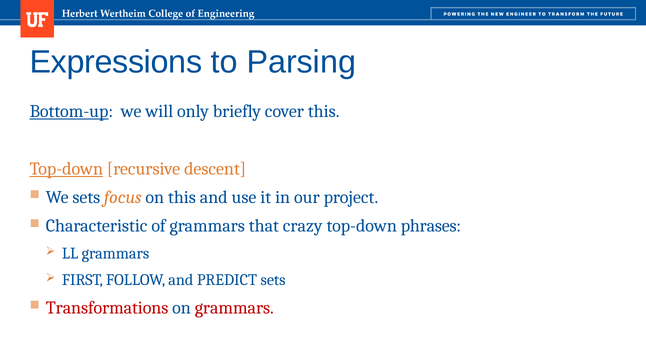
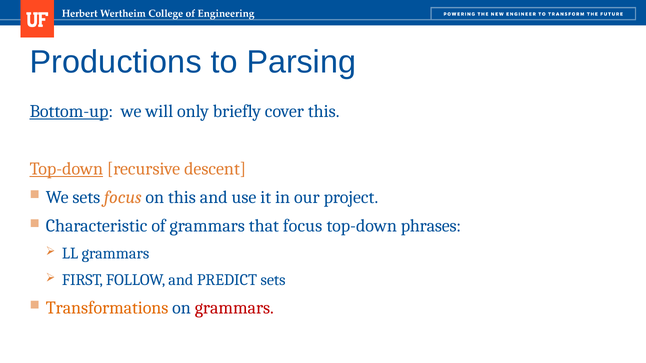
Expressions: Expressions -> Productions
that crazy: crazy -> focus
Transformations colour: red -> orange
